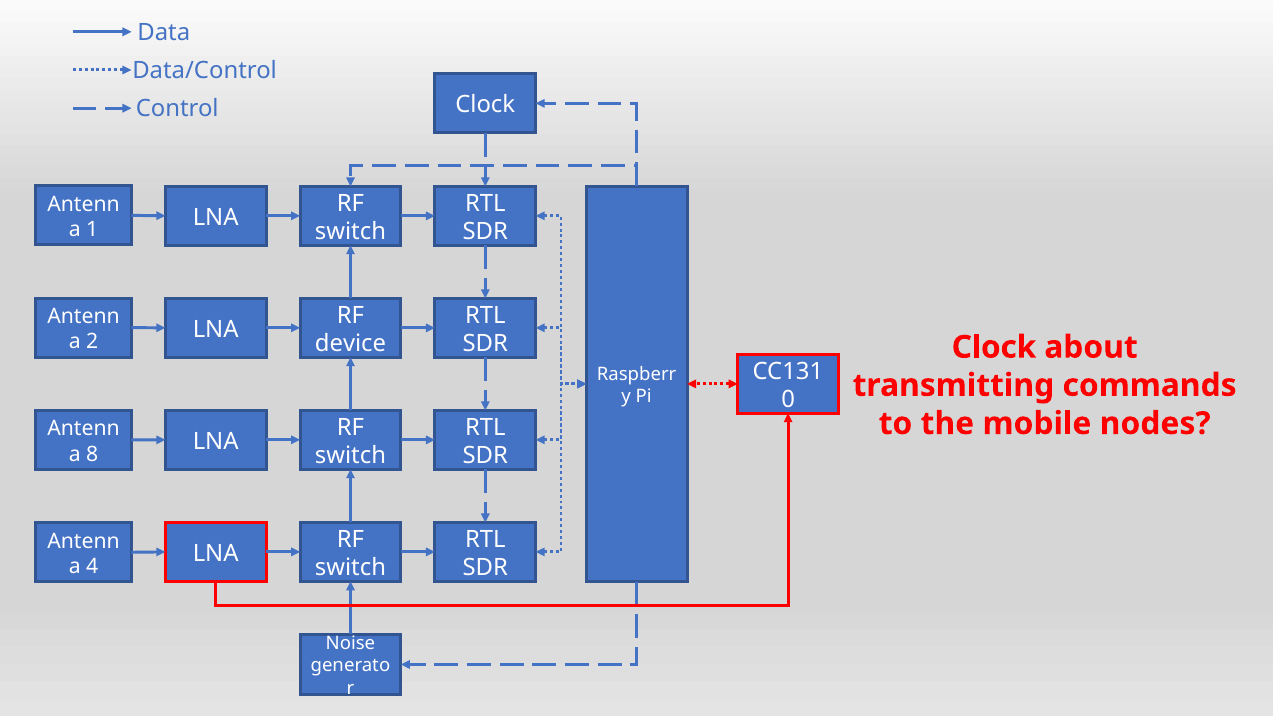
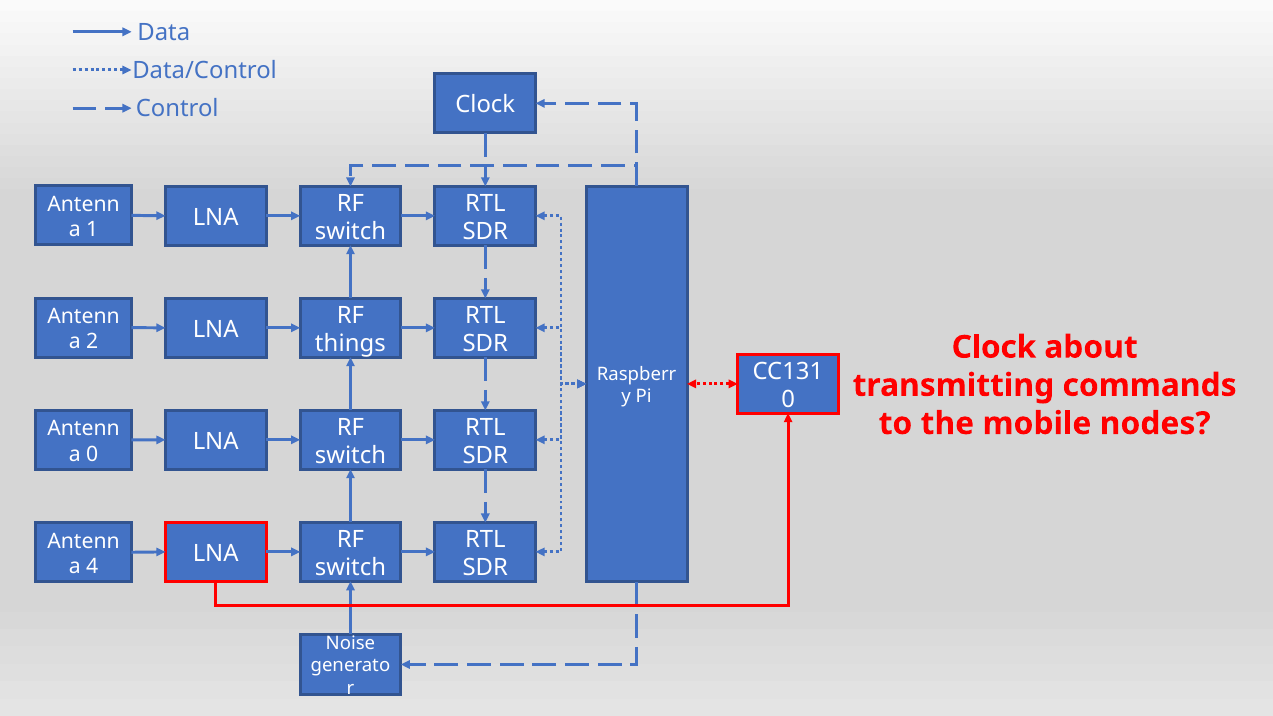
device: device -> things
8 at (92, 454): 8 -> 0
